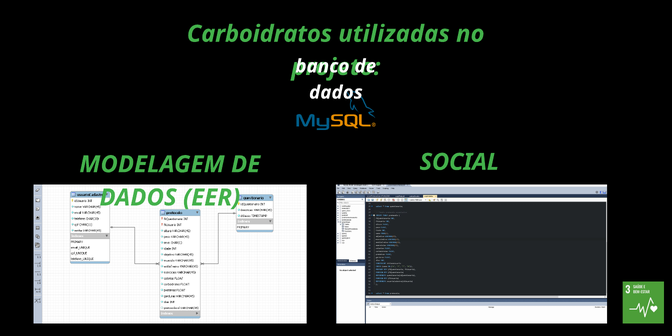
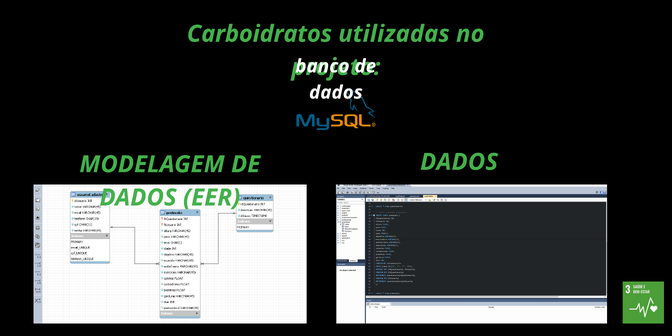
SOCIAL at (459, 162): SOCIAL -> DADOS
